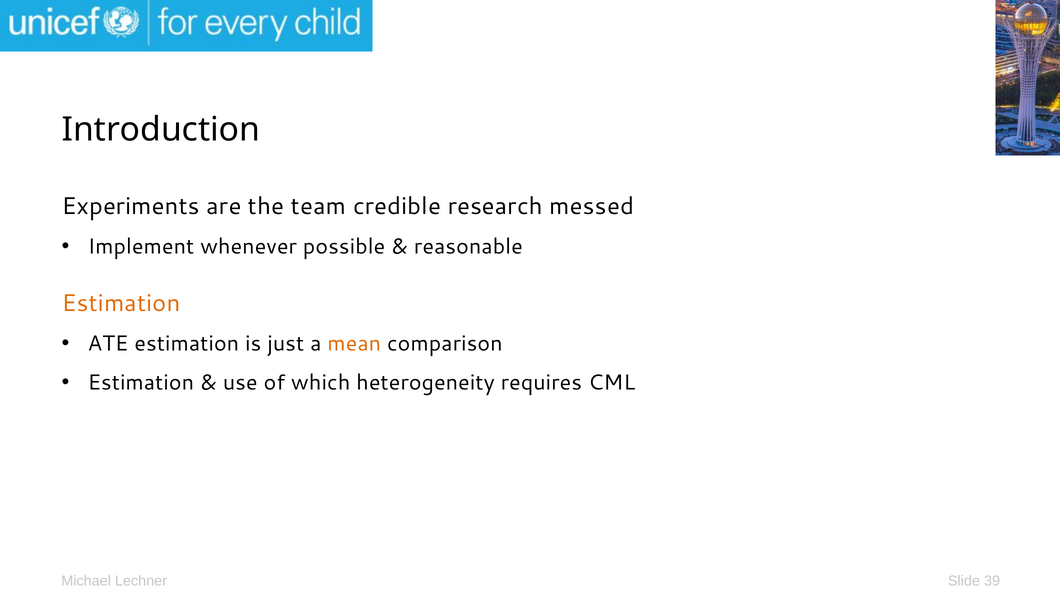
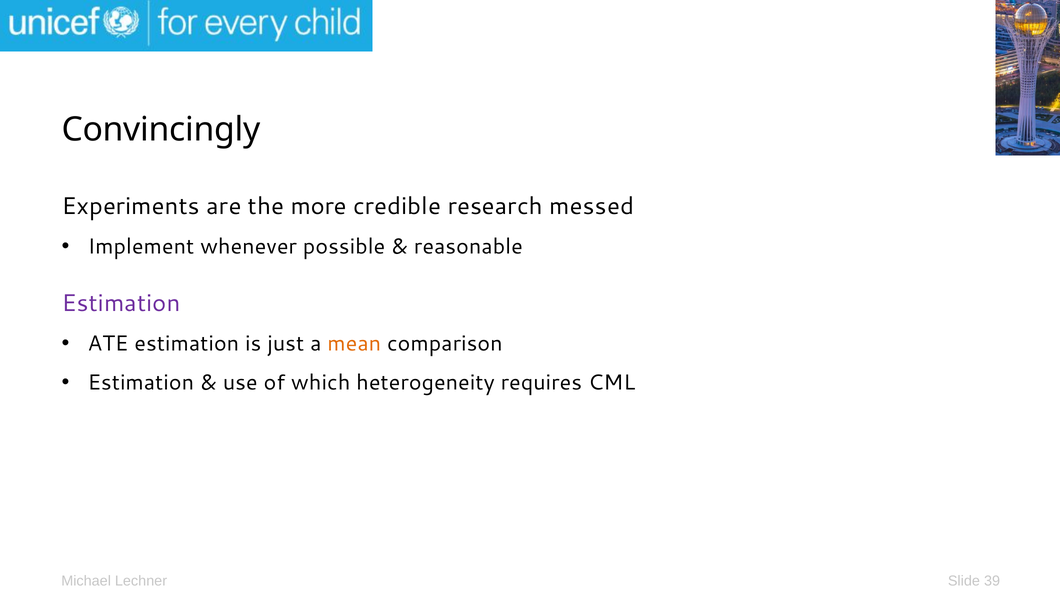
Introduction: Introduction -> Convincingly
team: team -> more
Estimation at (121, 304) colour: orange -> purple
